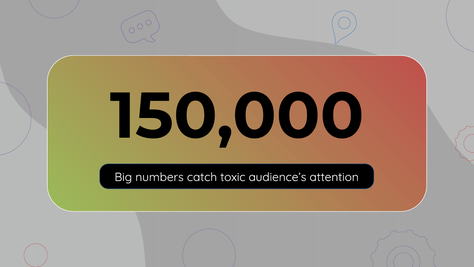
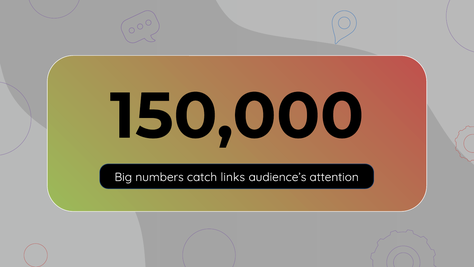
toxic: toxic -> links
